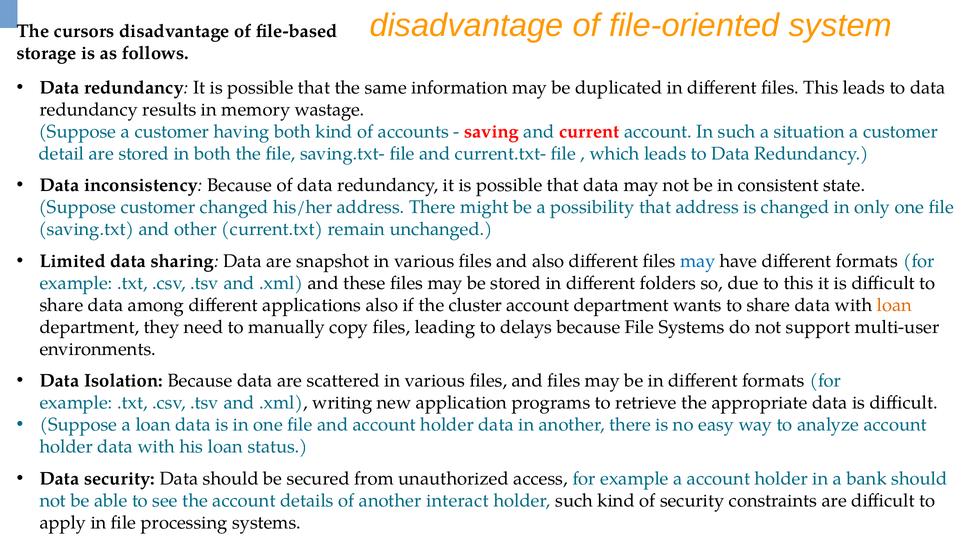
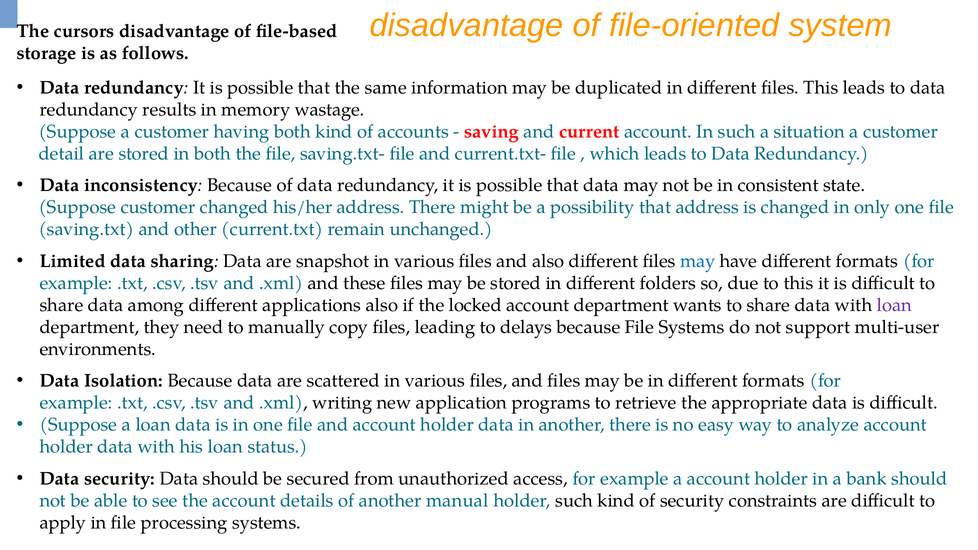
cluster: cluster -> locked
loan at (894, 305) colour: orange -> purple
interact: interact -> manual
